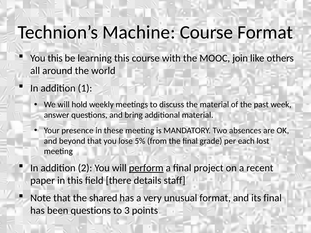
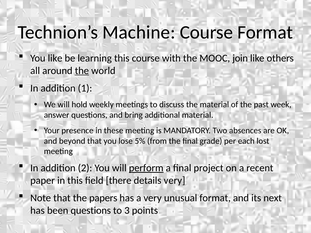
You this: this -> like
the at (82, 71) underline: none -> present
details staff: staff -> very
shared: shared -> papers
its final: final -> next
